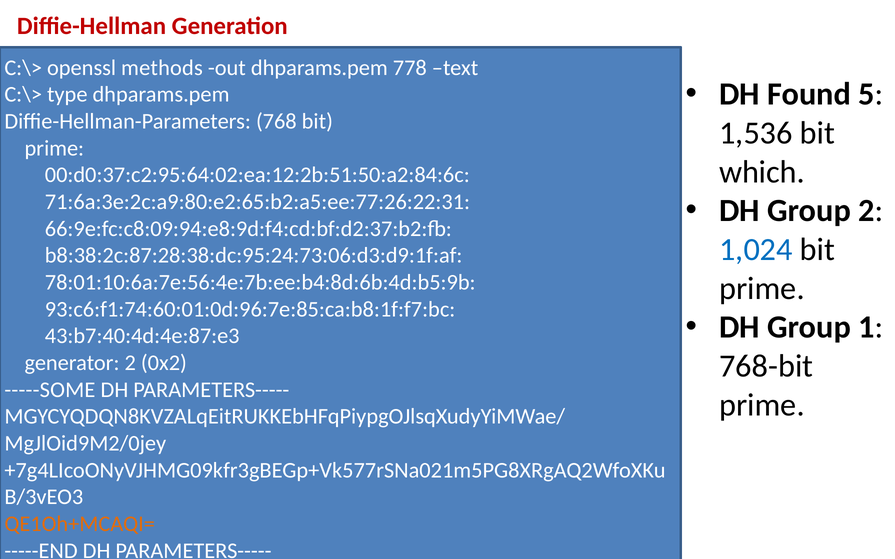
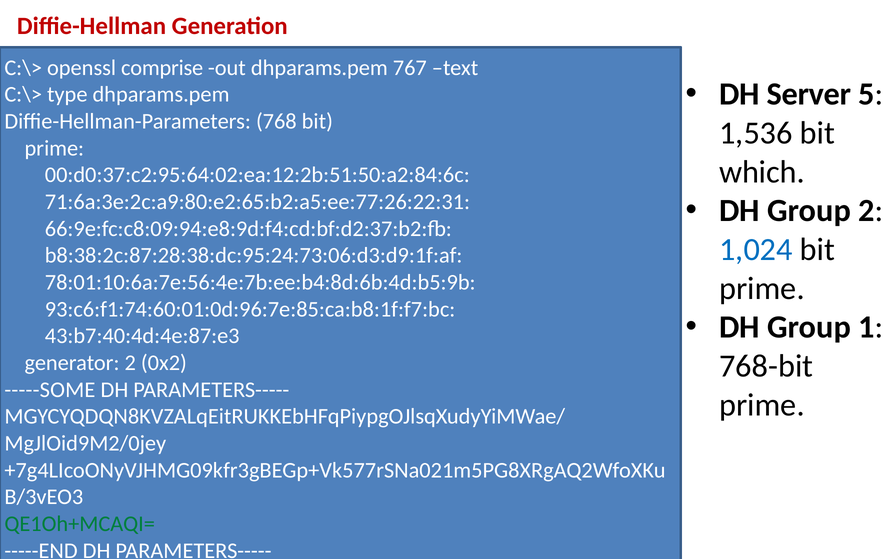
methods: methods -> comprise
778: 778 -> 767
Found: Found -> Server
QE1Oh+MCAQI= colour: orange -> green
